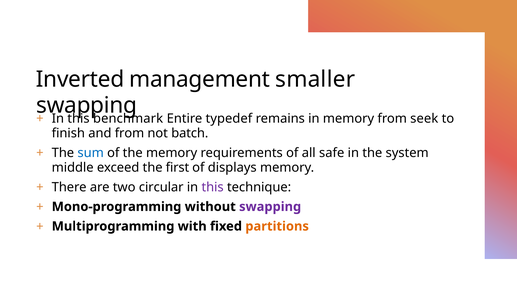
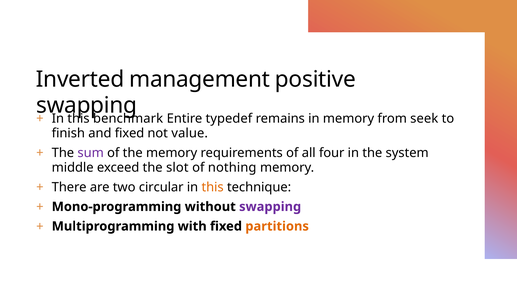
smaller: smaller -> positive
and from: from -> fixed
batch: batch -> value
sum colour: blue -> purple
safe: safe -> four
first: first -> slot
displays: displays -> nothing
this at (213, 187) colour: purple -> orange
